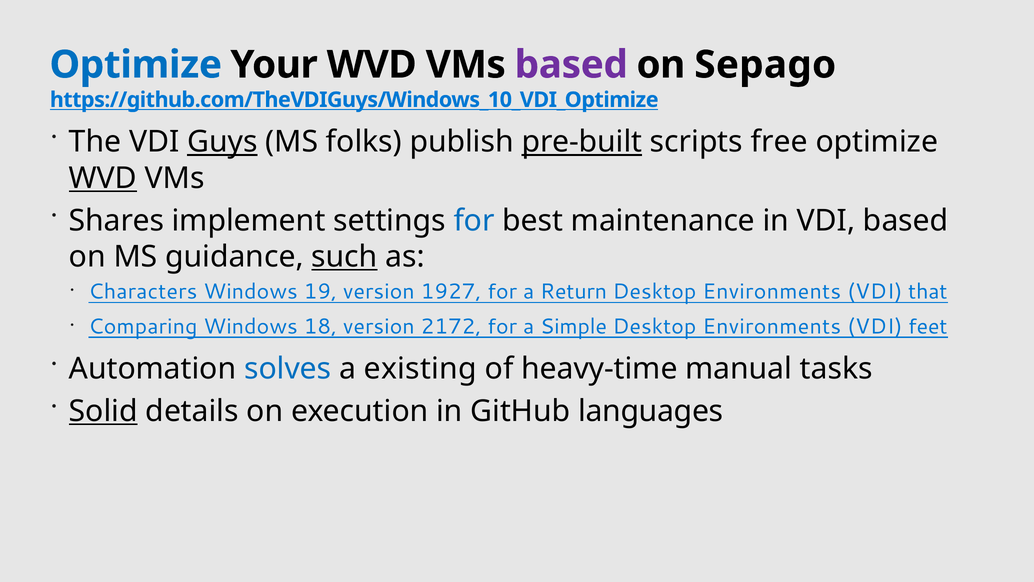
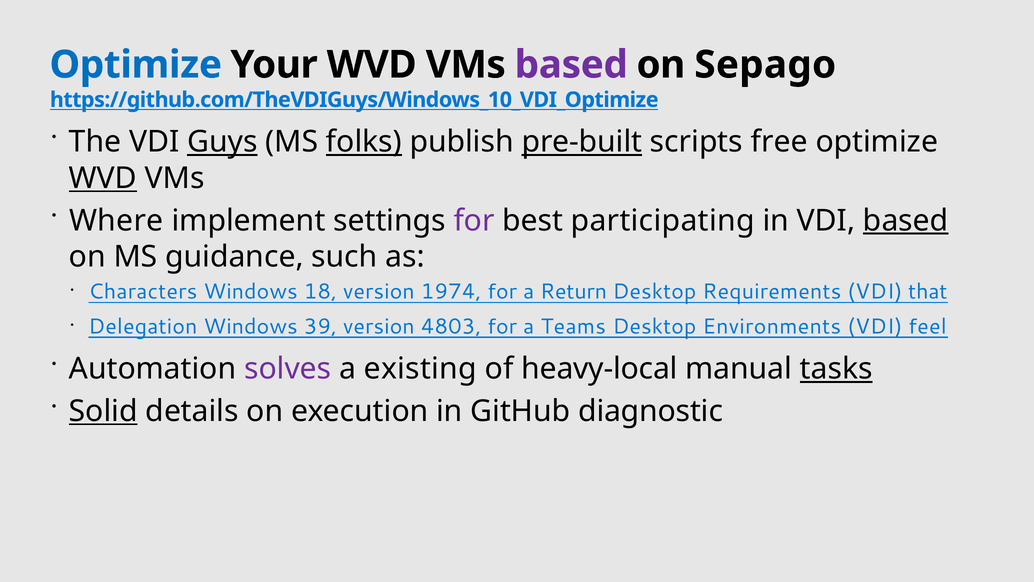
folks underline: none -> present
Shares: Shares -> Where
for at (474, 220) colour: blue -> purple
maintenance: maintenance -> participating
based at (906, 220) underline: none -> present
such underline: present -> none
19: 19 -> 18
1927: 1927 -> 1974
Environments at (772, 291): Environments -> Requirements
Comparing: Comparing -> Delegation
18: 18 -> 39
2172: 2172 -> 4803
Simple: Simple -> Teams
feet: feet -> feel
solves colour: blue -> purple
heavy-time: heavy-time -> heavy-local
tasks underline: none -> present
languages: languages -> diagnostic
